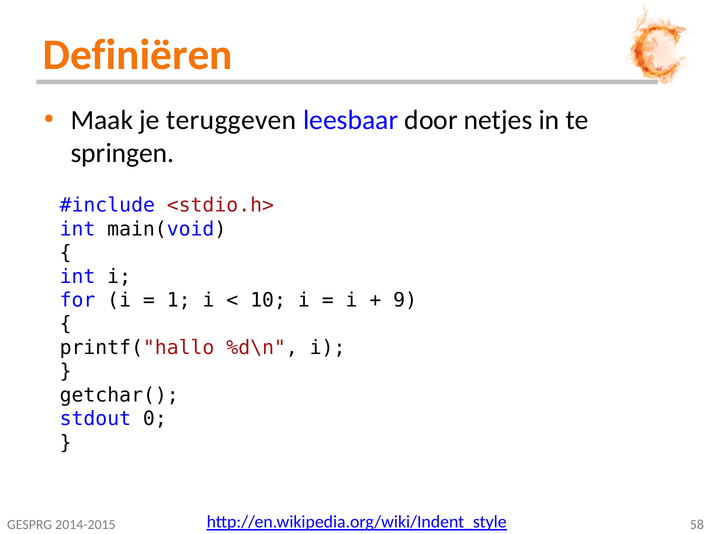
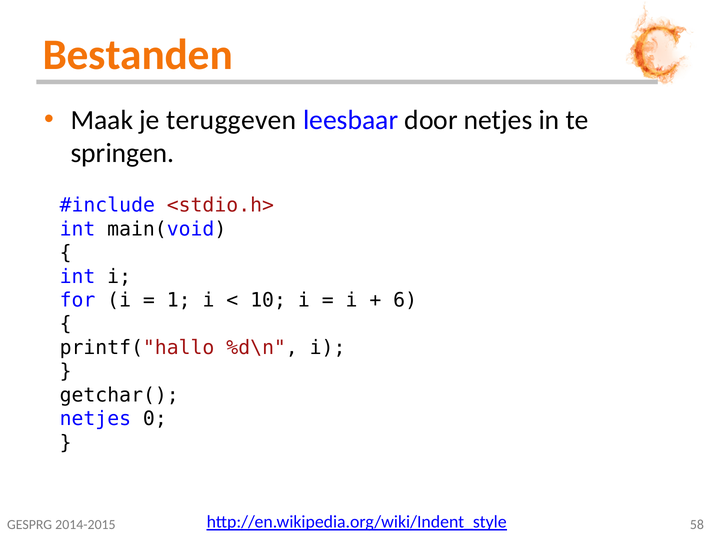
Definiëren: Definiëren -> Bestanden
9: 9 -> 6
stdout at (95, 418): stdout -> netjes
